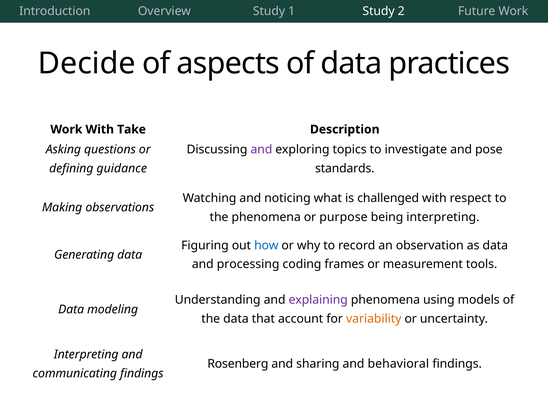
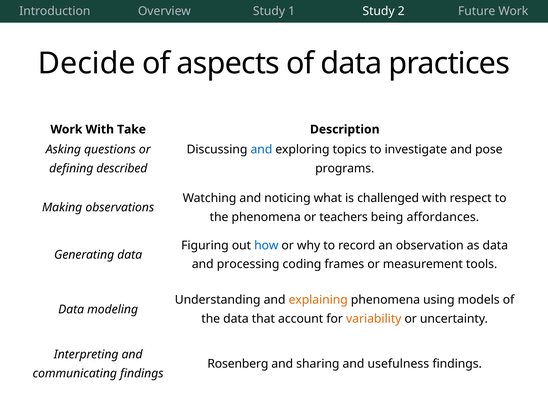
and at (261, 150) colour: purple -> blue
guidance: guidance -> described
standards: standards -> programs
purpose: purpose -> teachers
being interpreting: interpreting -> affordances
explaining colour: purple -> orange
behavioral: behavioral -> usefulness
